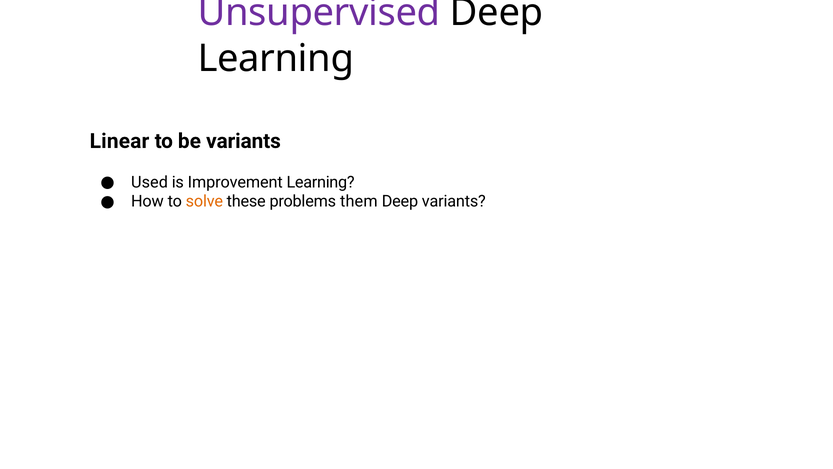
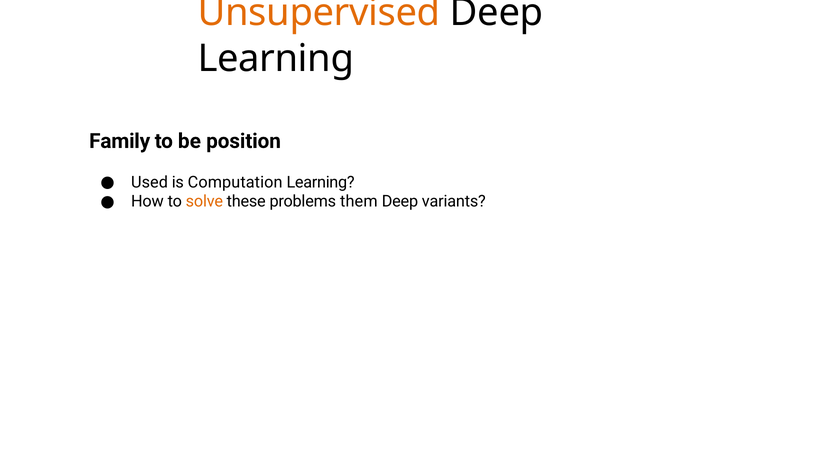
Unsupervised colour: purple -> orange
Linear: Linear -> Family
be variants: variants -> position
Improvement: Improvement -> Computation
